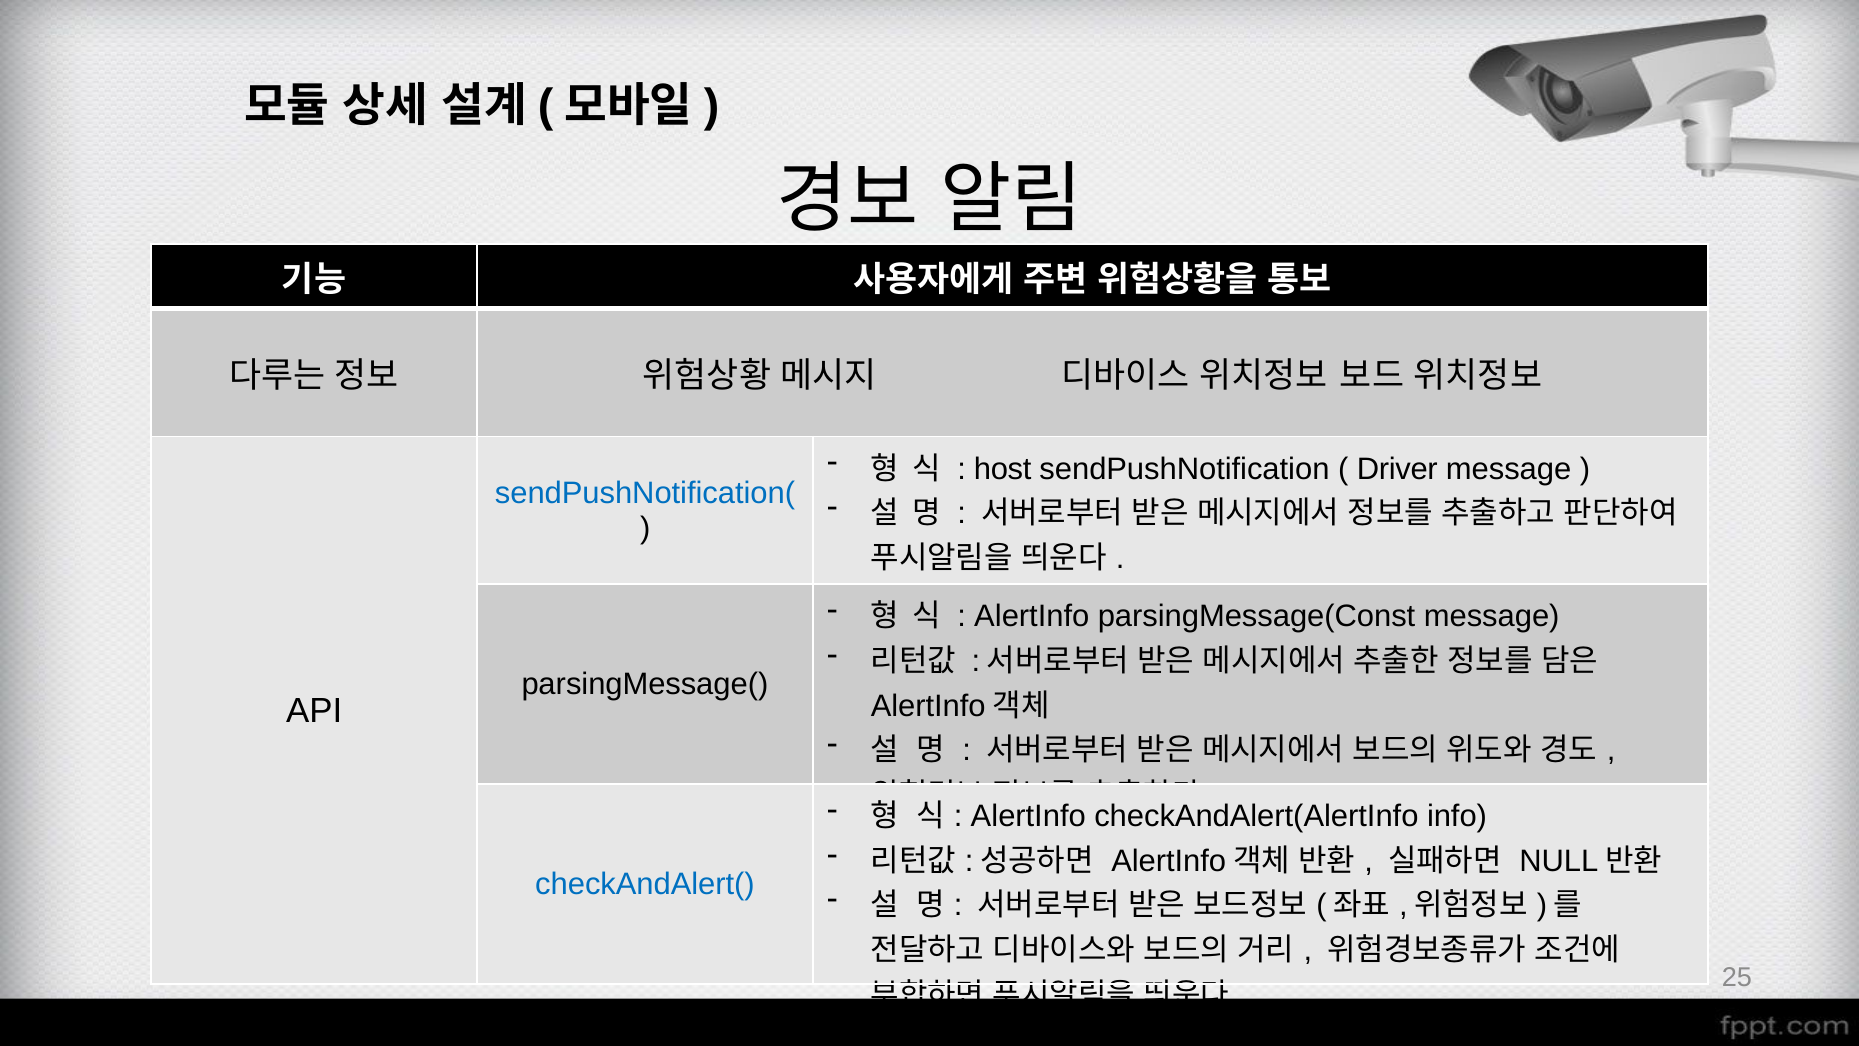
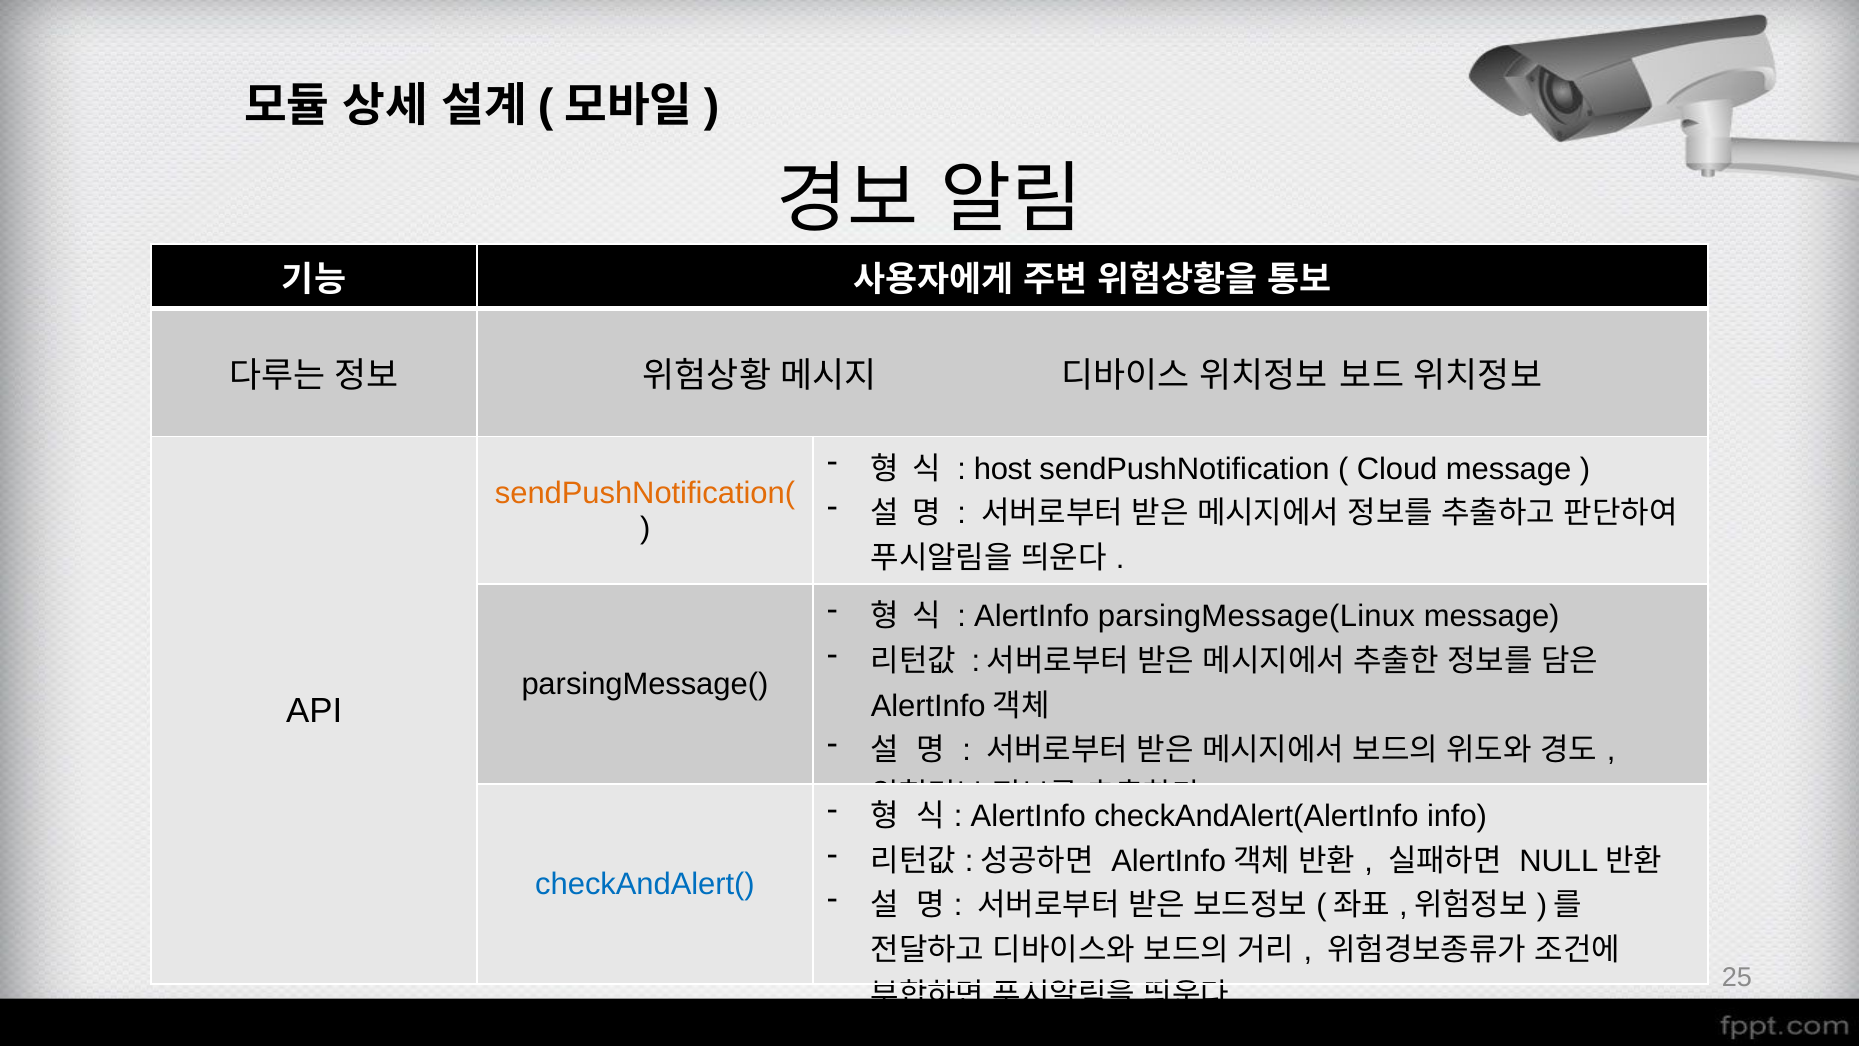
Driver: Driver -> Cloud
sendPushNotification( colour: blue -> orange
parsingMessage(Const: parsingMessage(Const -> parsingMessage(Linux
